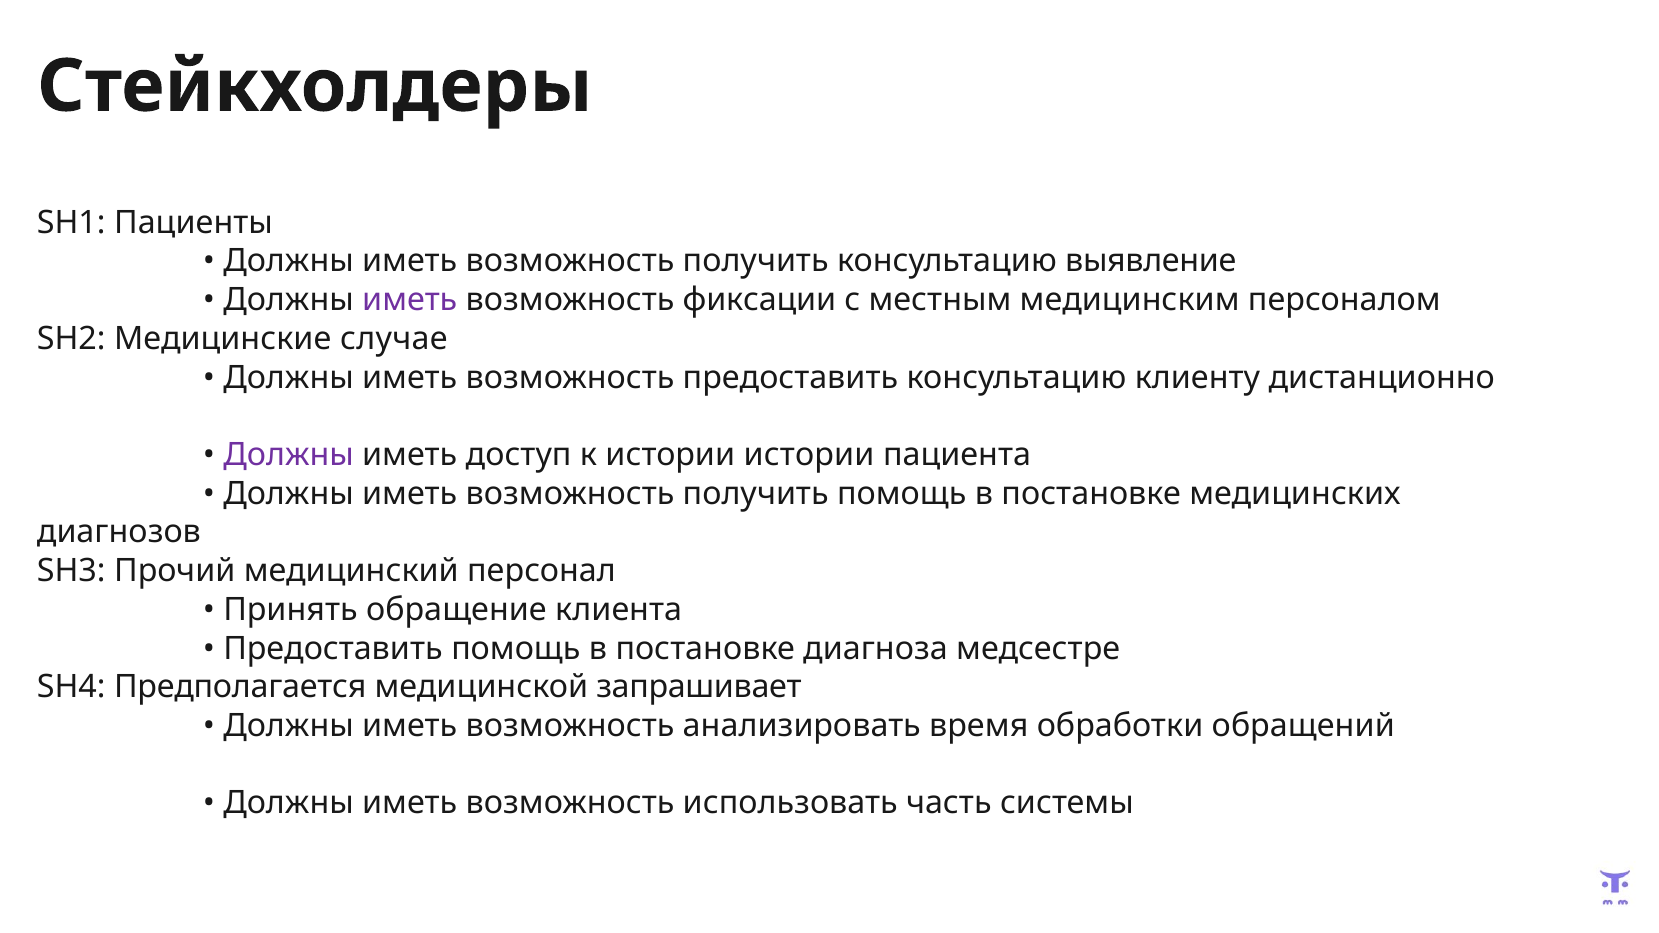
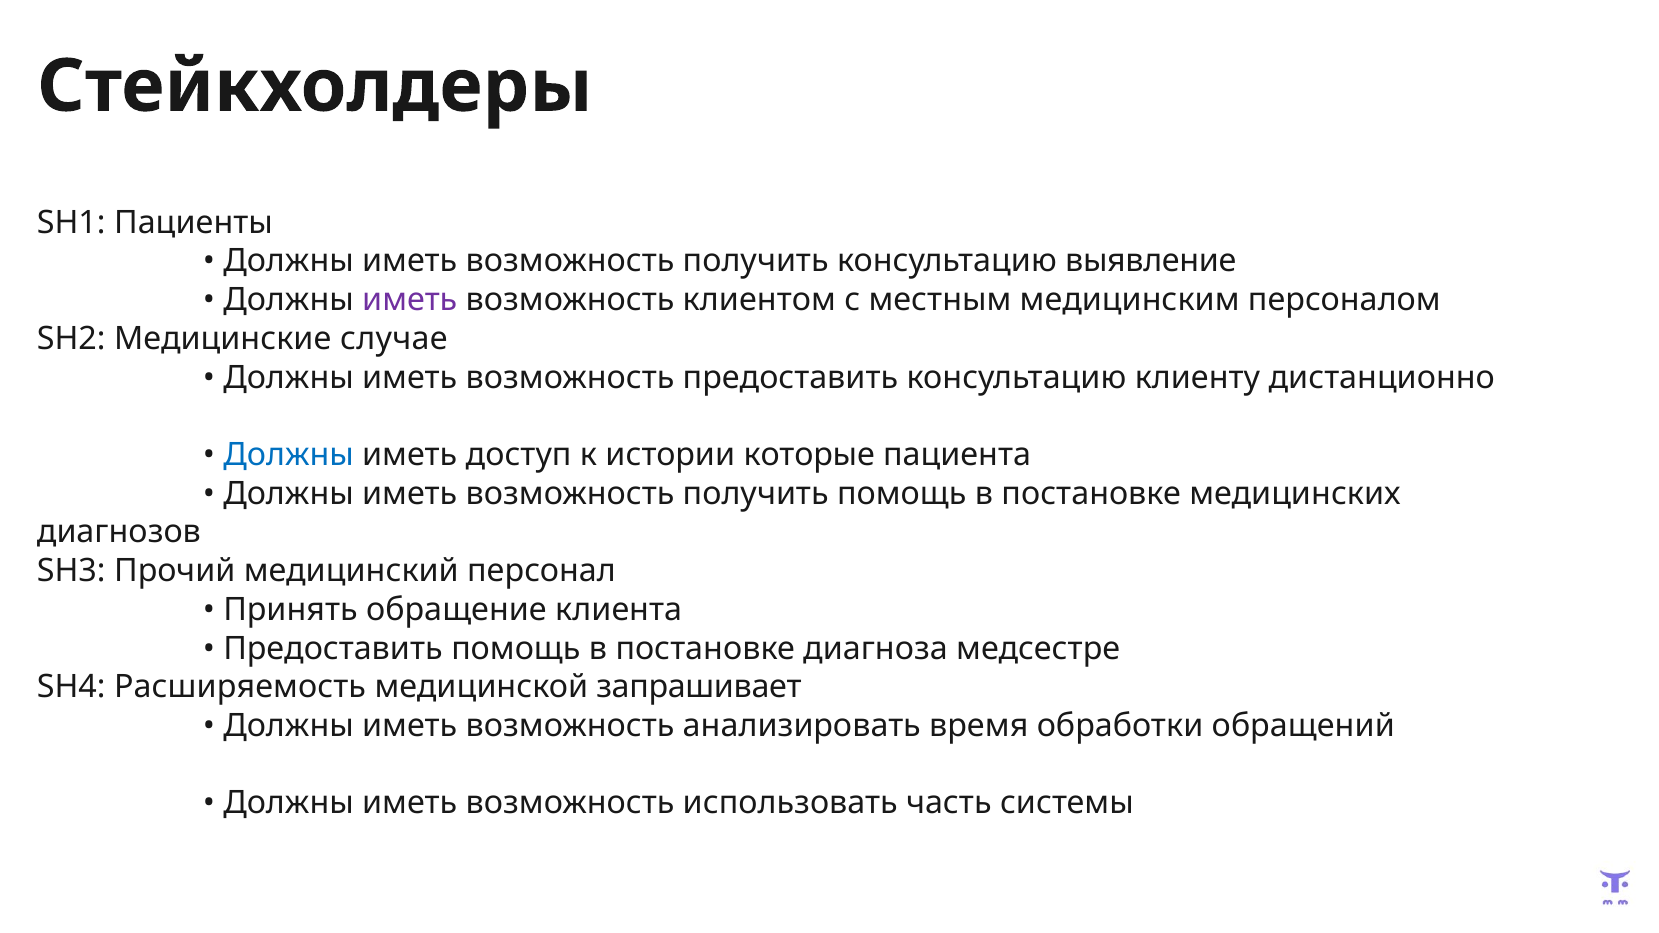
фиксации: фиксации -> клиентом
Должны at (289, 455) colour: purple -> blue
истории истории: истории -> которые
Предполагается: Предполагается -> Расширяемость
